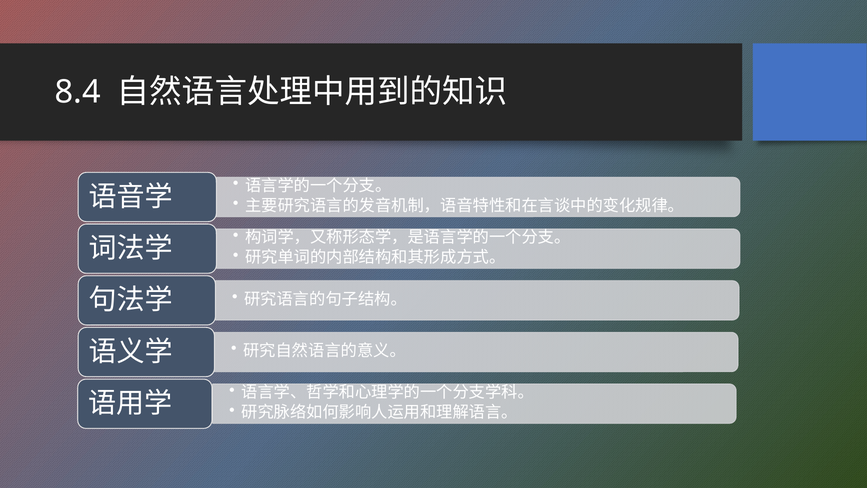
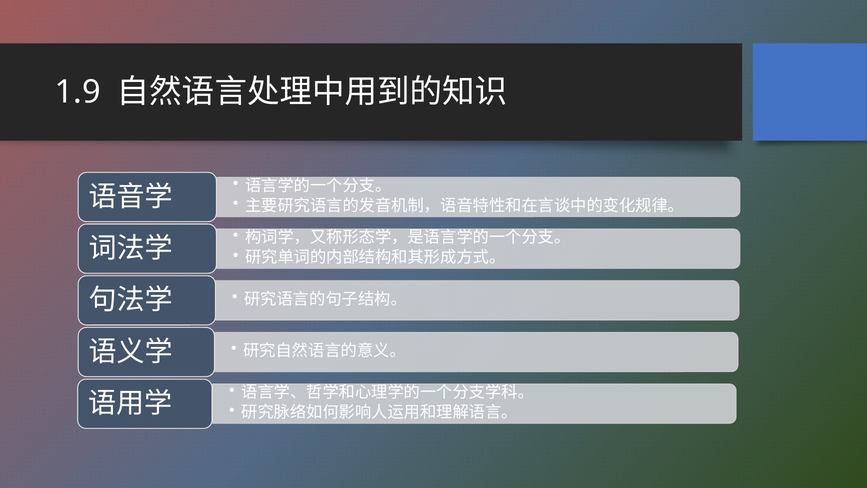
8.4: 8.4 -> 1.9
